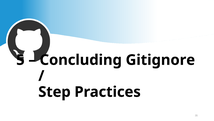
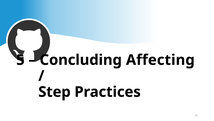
Gitignore: Gitignore -> Affecting
